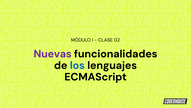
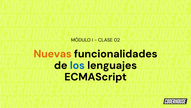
Nuevas colour: purple -> orange
